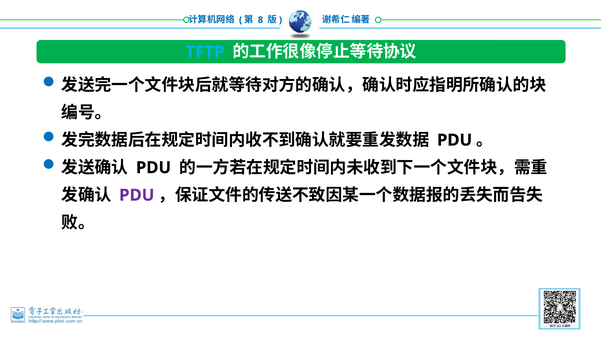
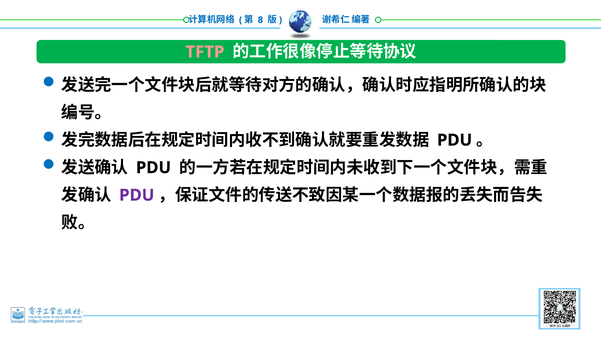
TFTP colour: light blue -> pink
